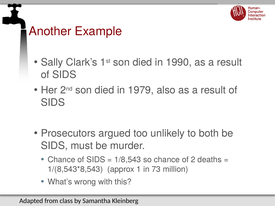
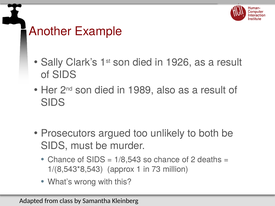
1990: 1990 -> 1926
1979: 1979 -> 1989
